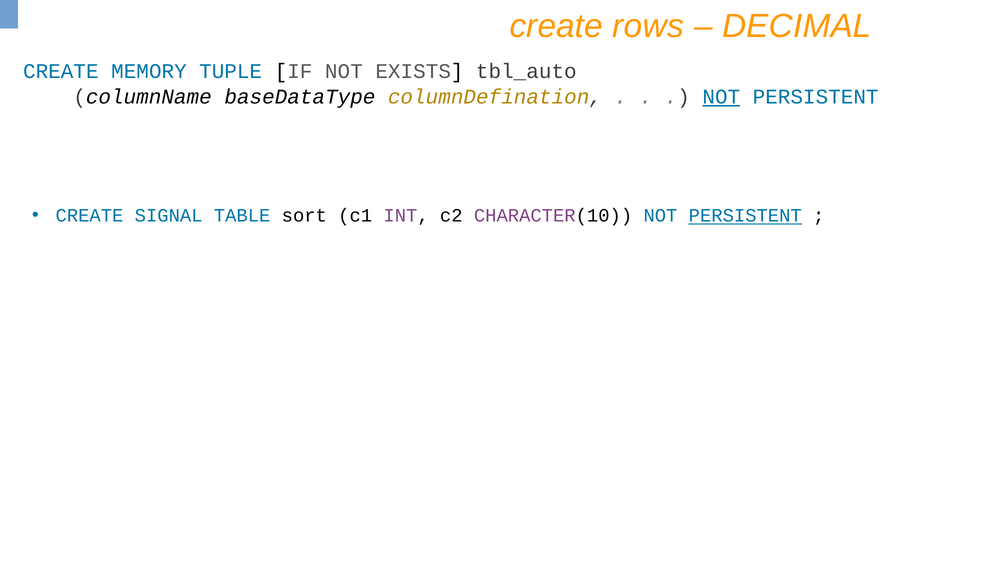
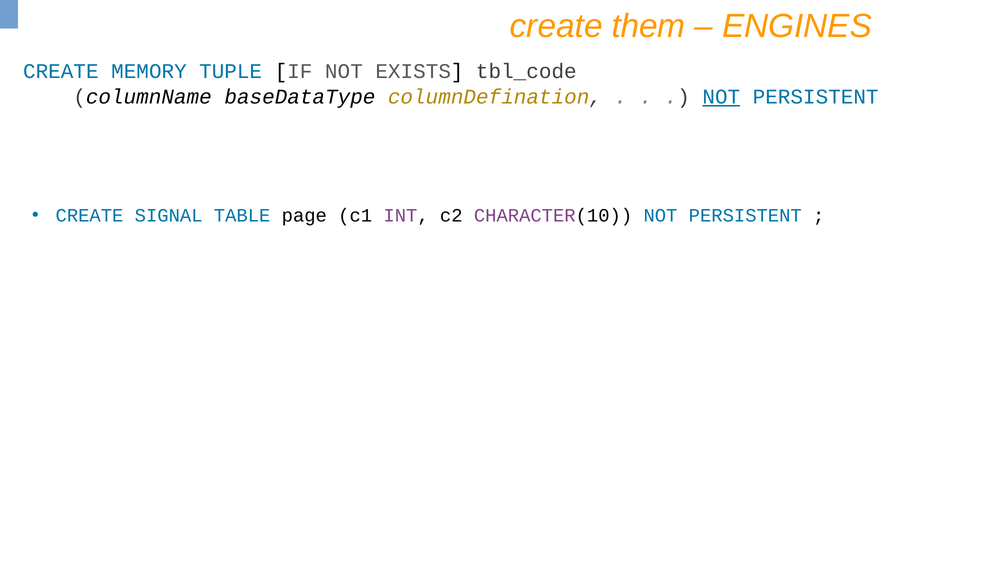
rows: rows -> them
DECIMAL: DECIMAL -> ENGINES
tbl_auto: tbl_auto -> tbl_code
sort: sort -> page
PERSISTENT at (745, 216) underline: present -> none
